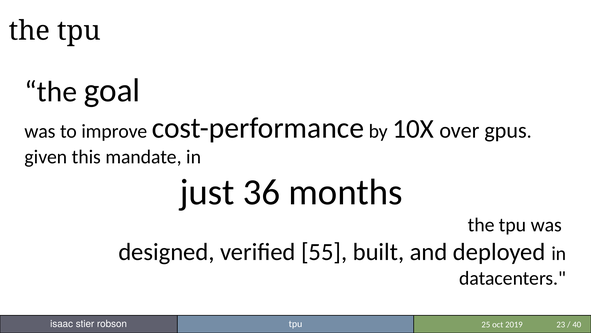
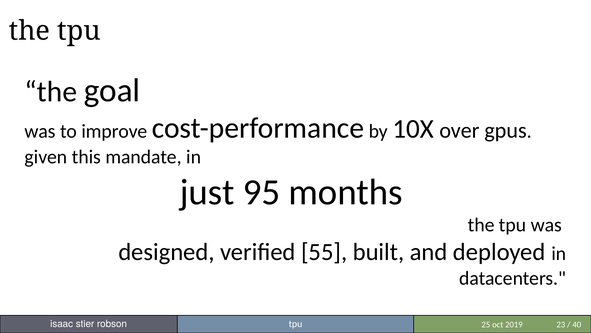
36: 36 -> 95
